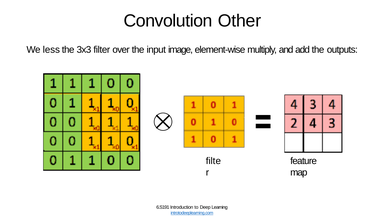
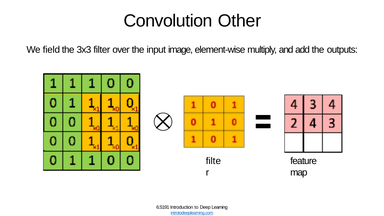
less: less -> field
